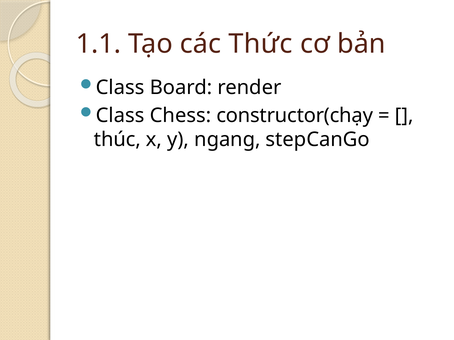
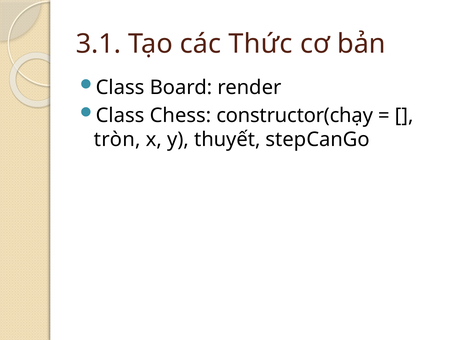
1.1: 1.1 -> 3.1
thúc: thúc -> tròn
ngang: ngang -> thuyết
